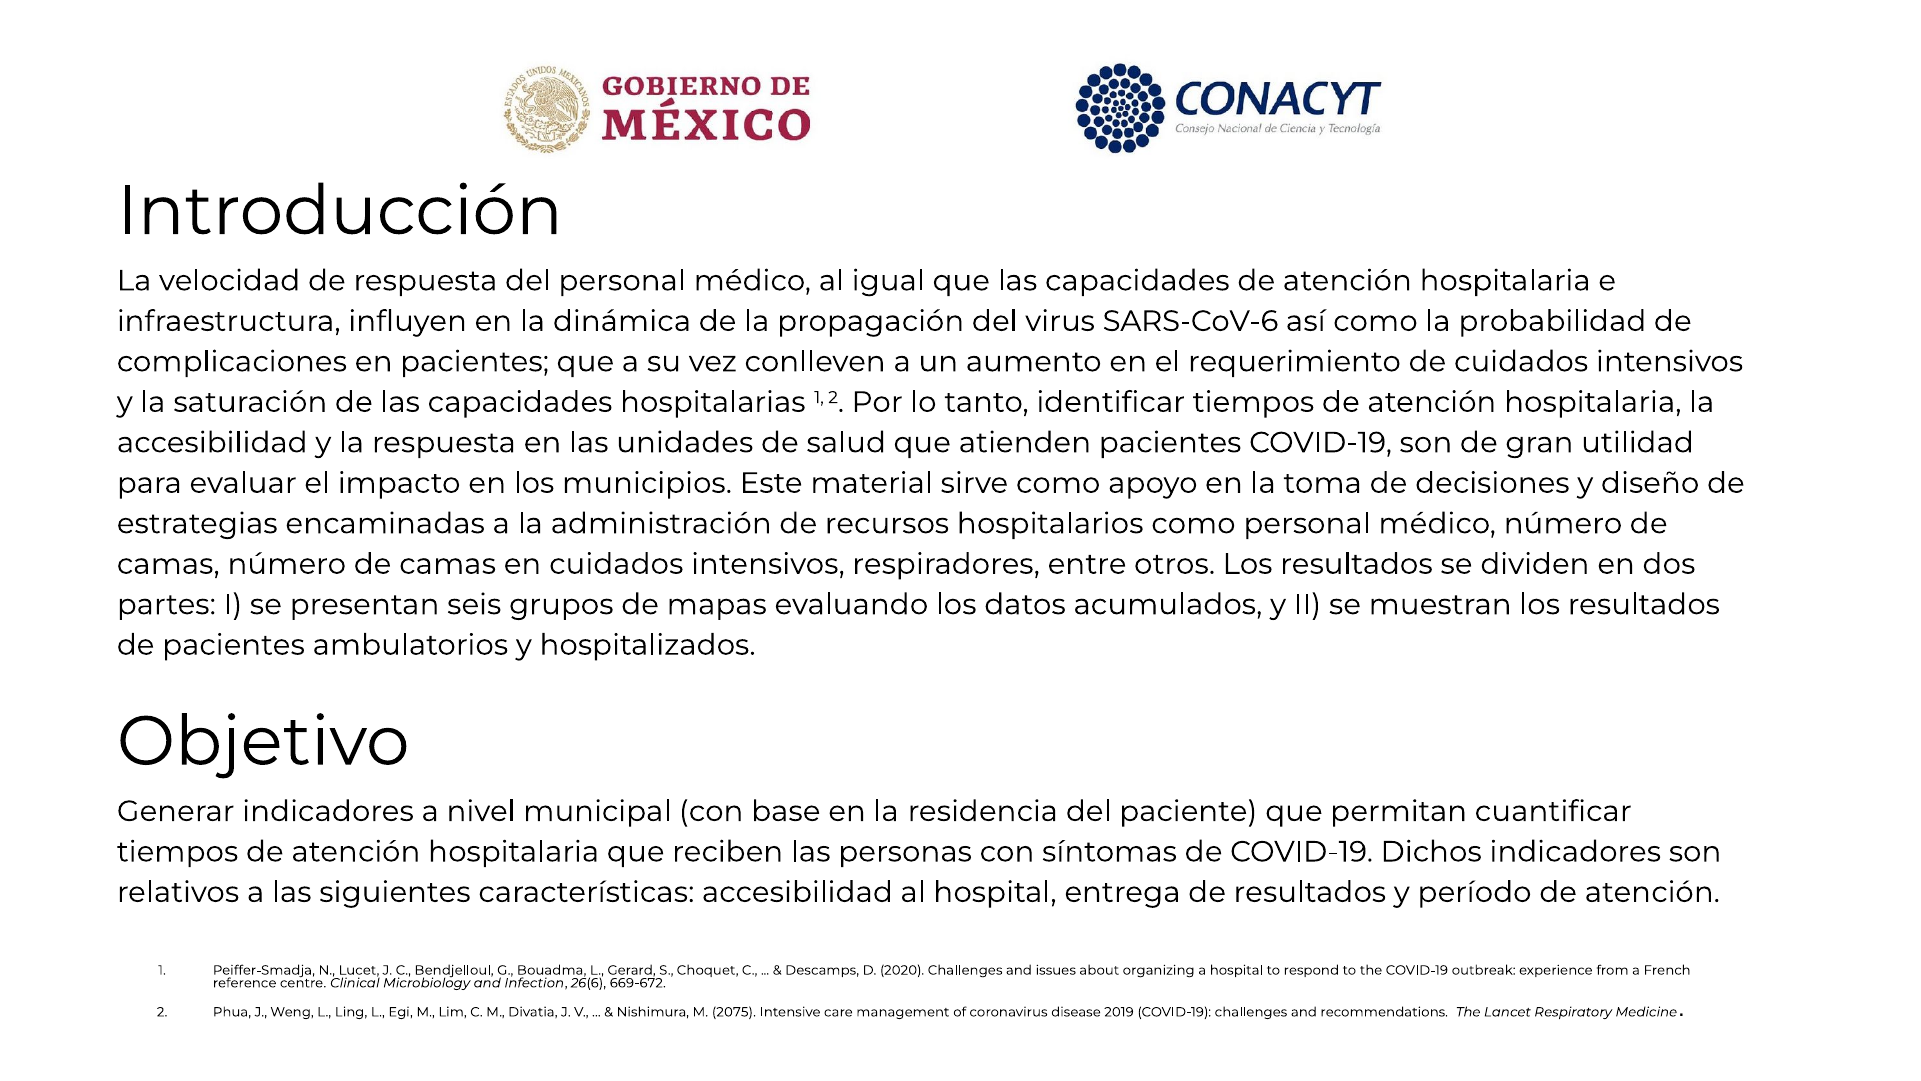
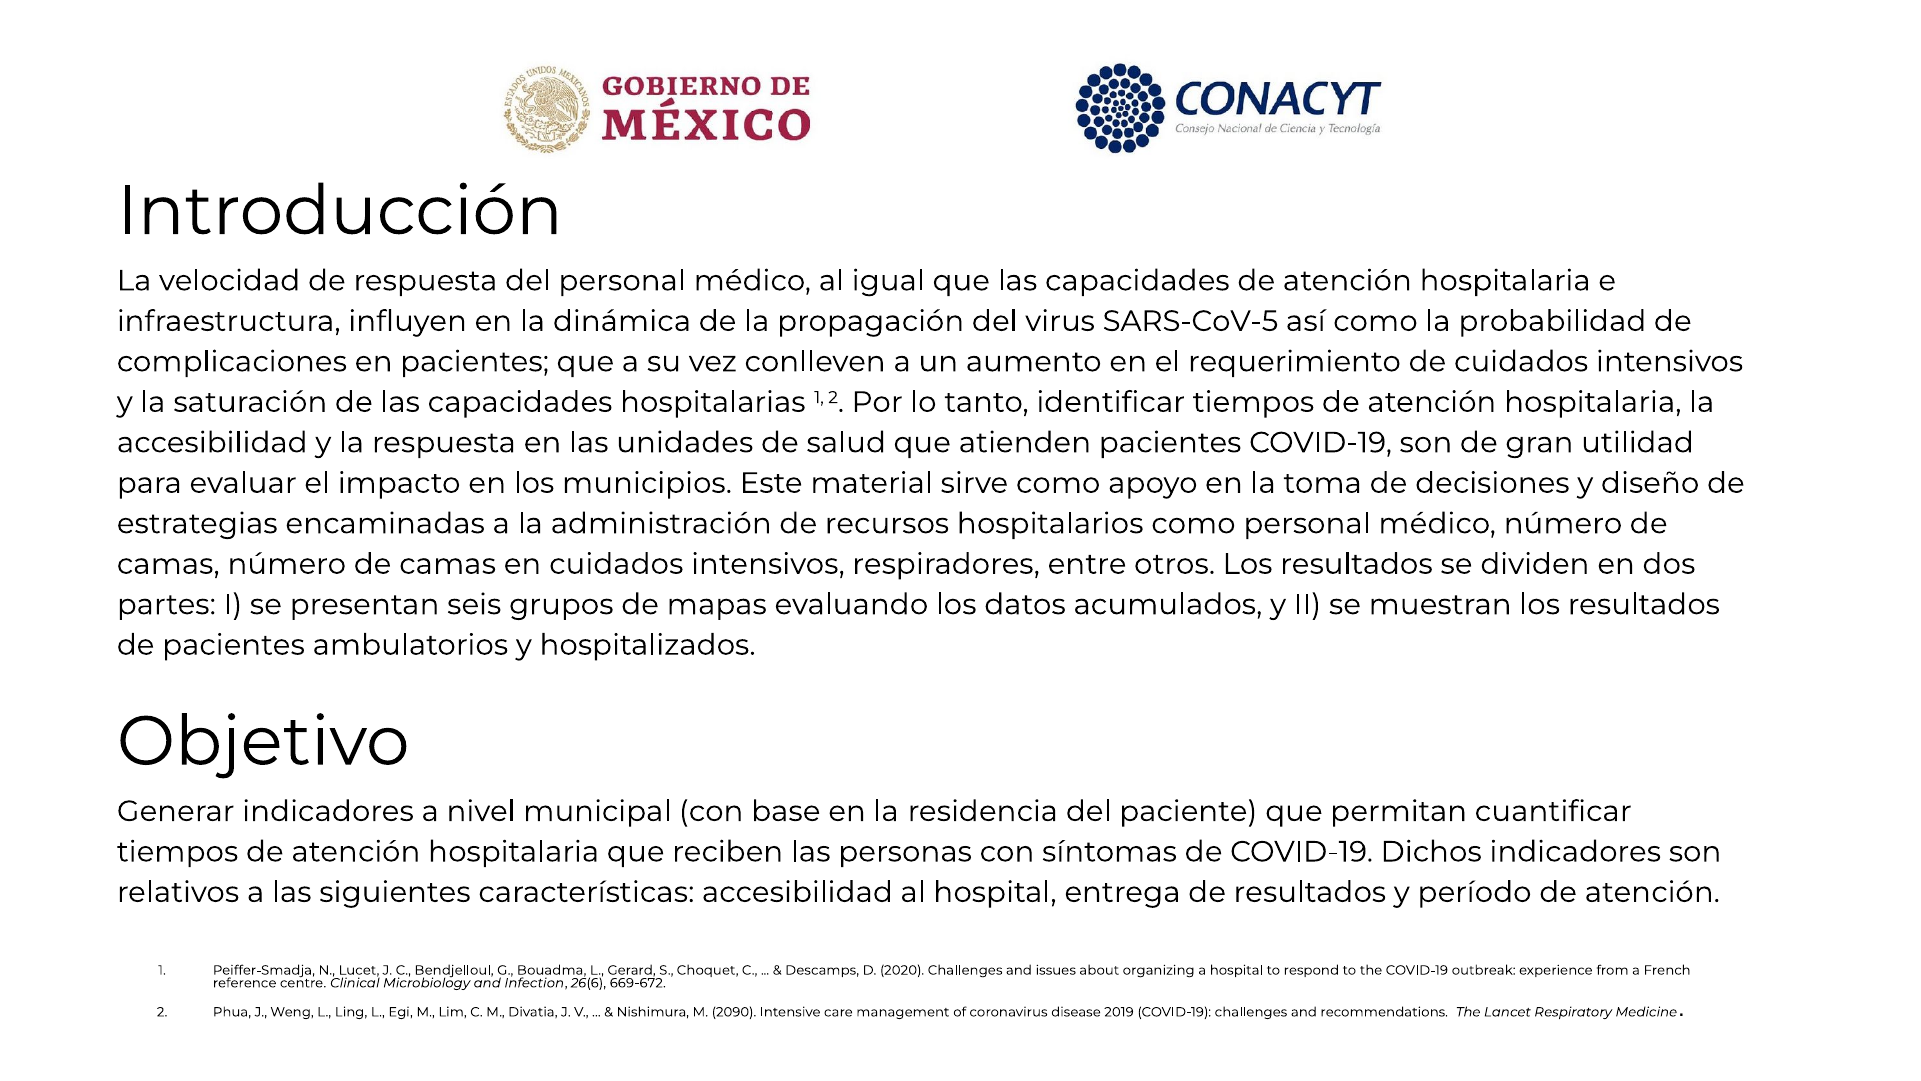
SARS-CoV-6: SARS-CoV-6 -> SARS-CoV-5
2075: 2075 -> 2090
